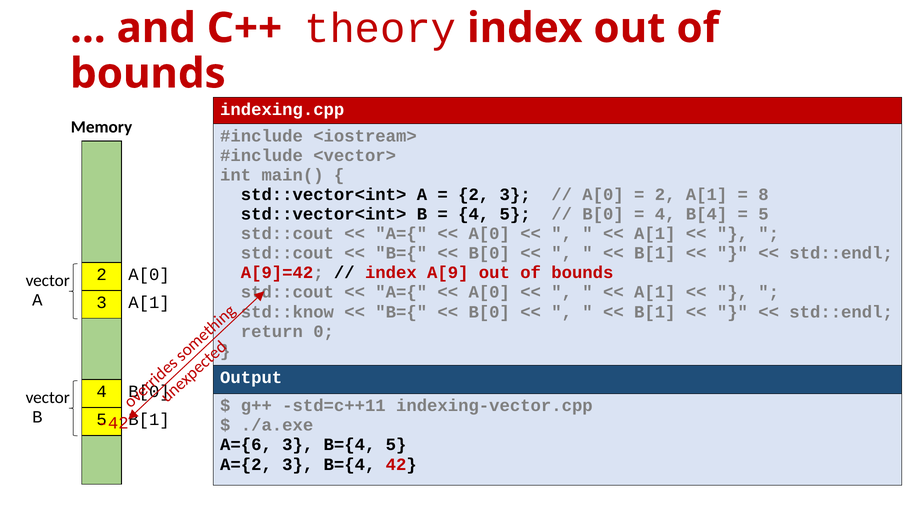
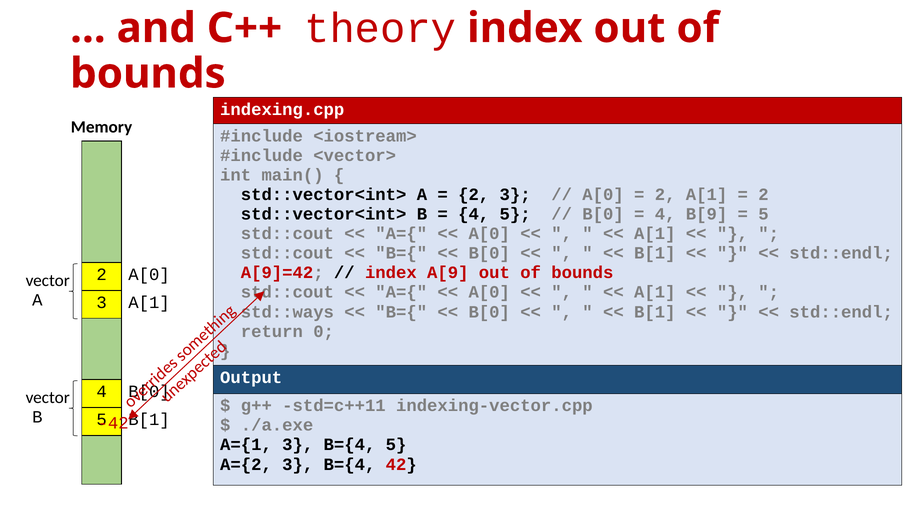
8 at (763, 195): 8 -> 2
B[4: B[4 -> B[9
std::know: std::know -> std::ways
A={6: A={6 -> A={1
